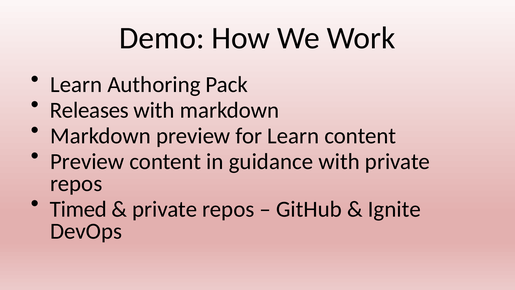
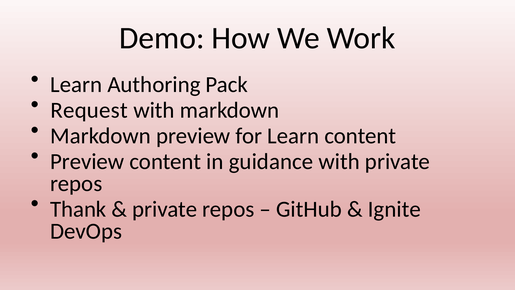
Releases: Releases -> Request
Timed: Timed -> Thank
